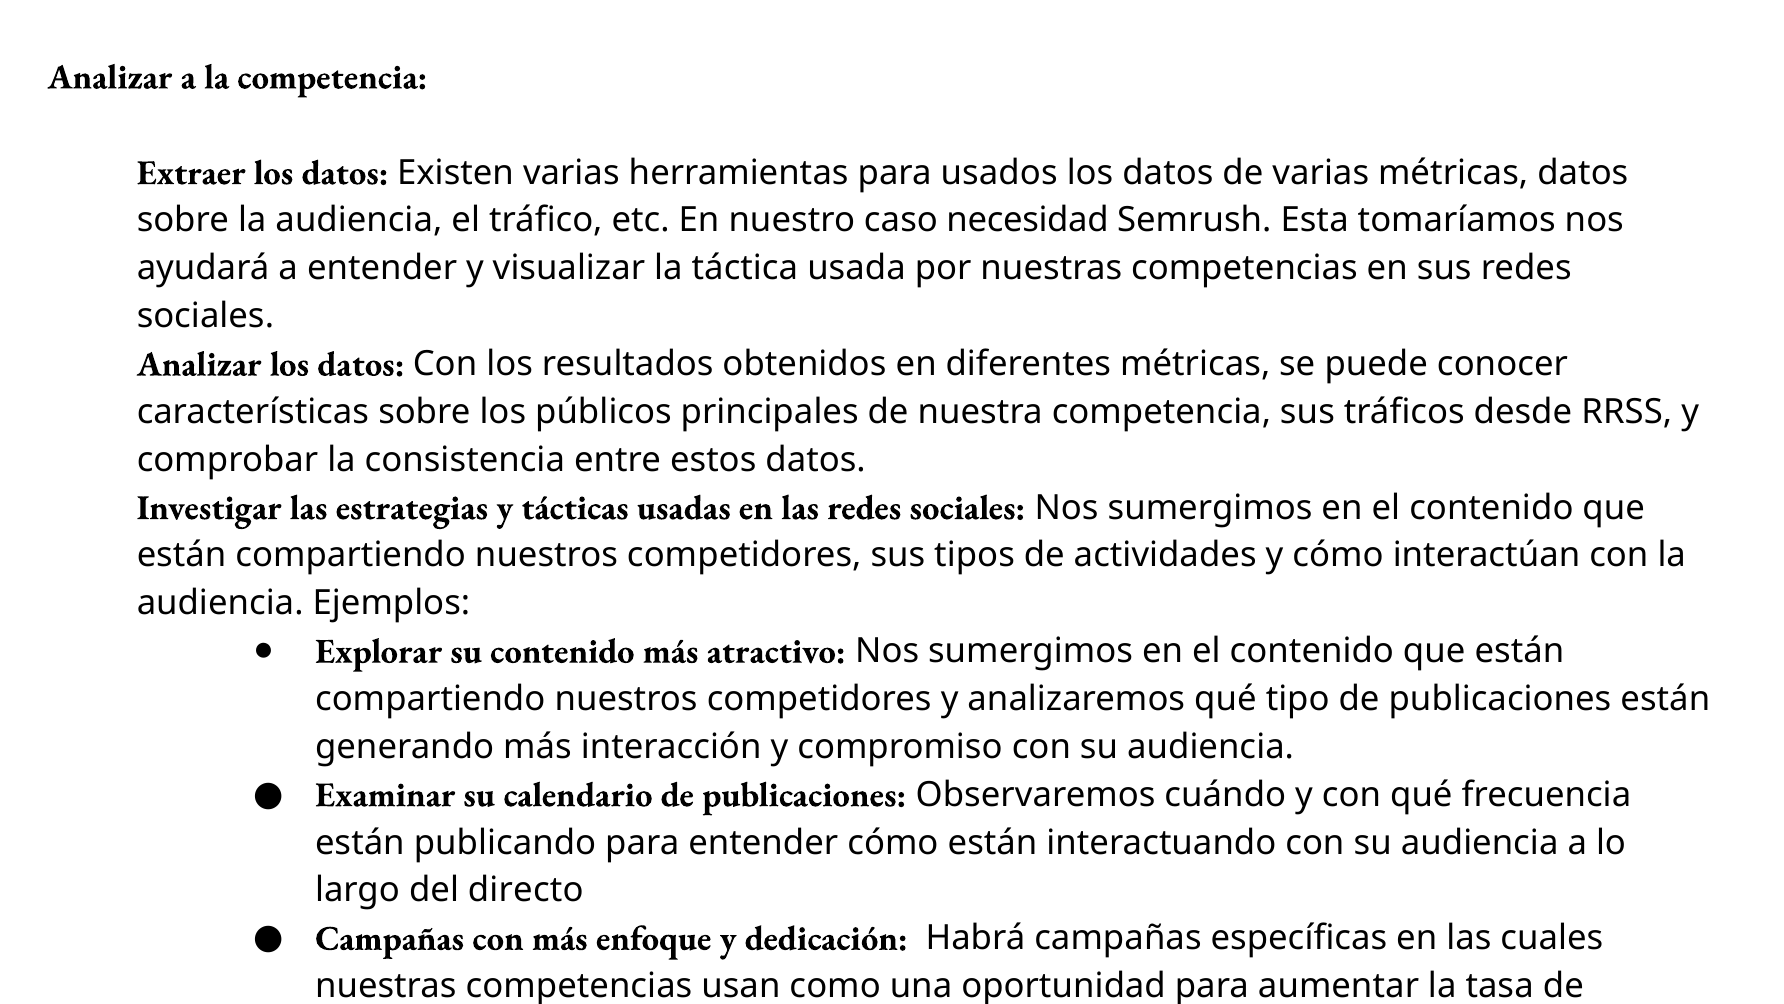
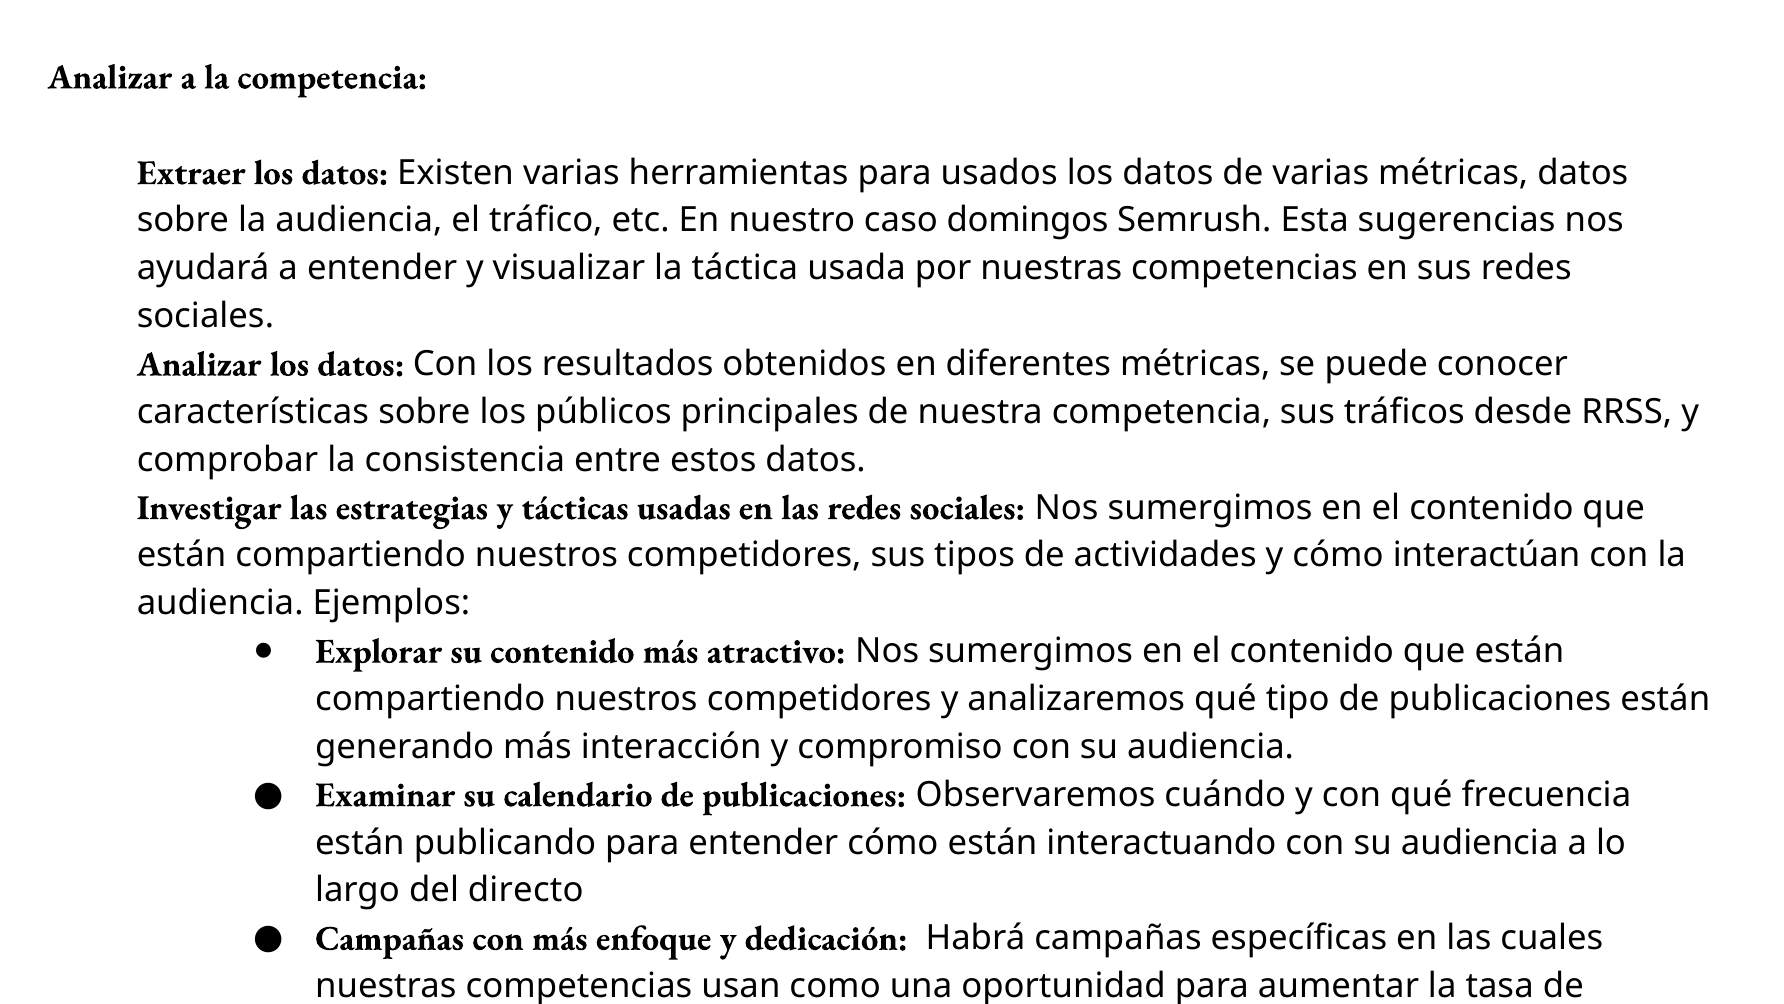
necesidad: necesidad -> domingos
tomaríamos: tomaríamos -> sugerencias
